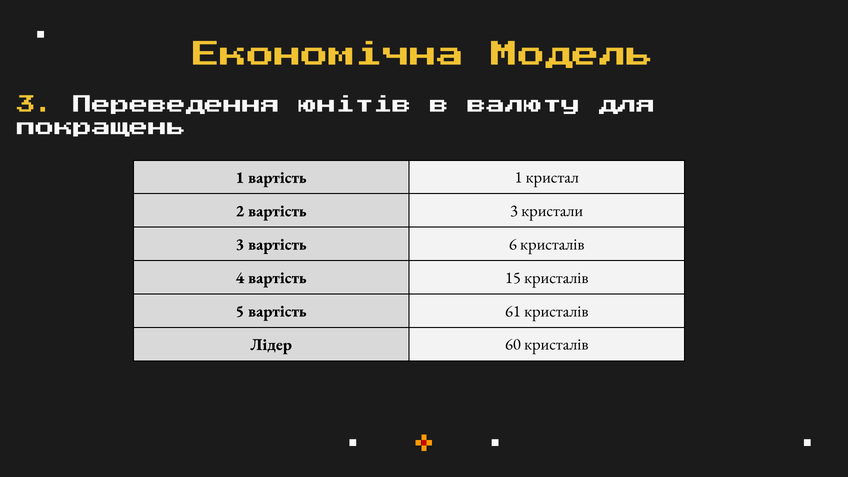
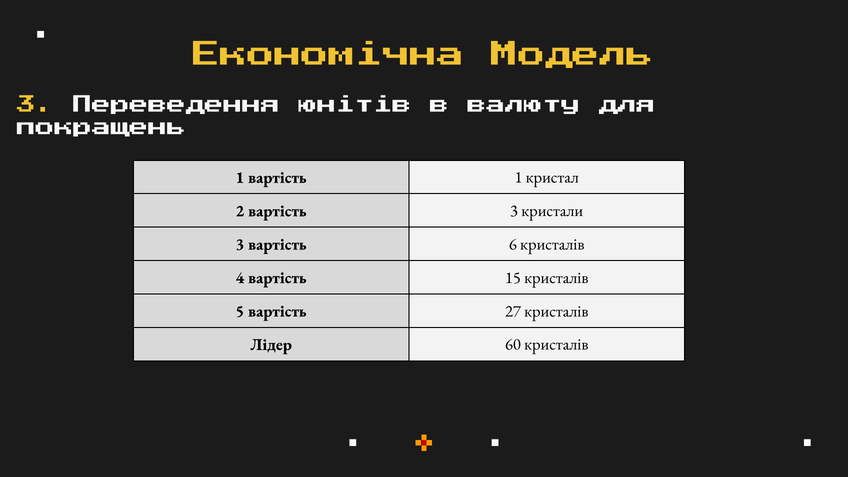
61: 61 -> 27
